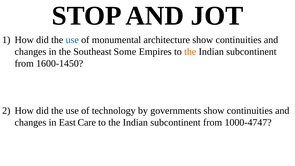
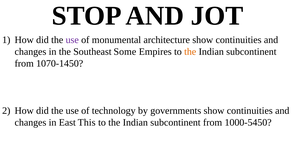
use at (72, 40) colour: blue -> purple
1600-1450: 1600-1450 -> 1070-1450
Care: Care -> This
1000-4747: 1000-4747 -> 1000-5450
